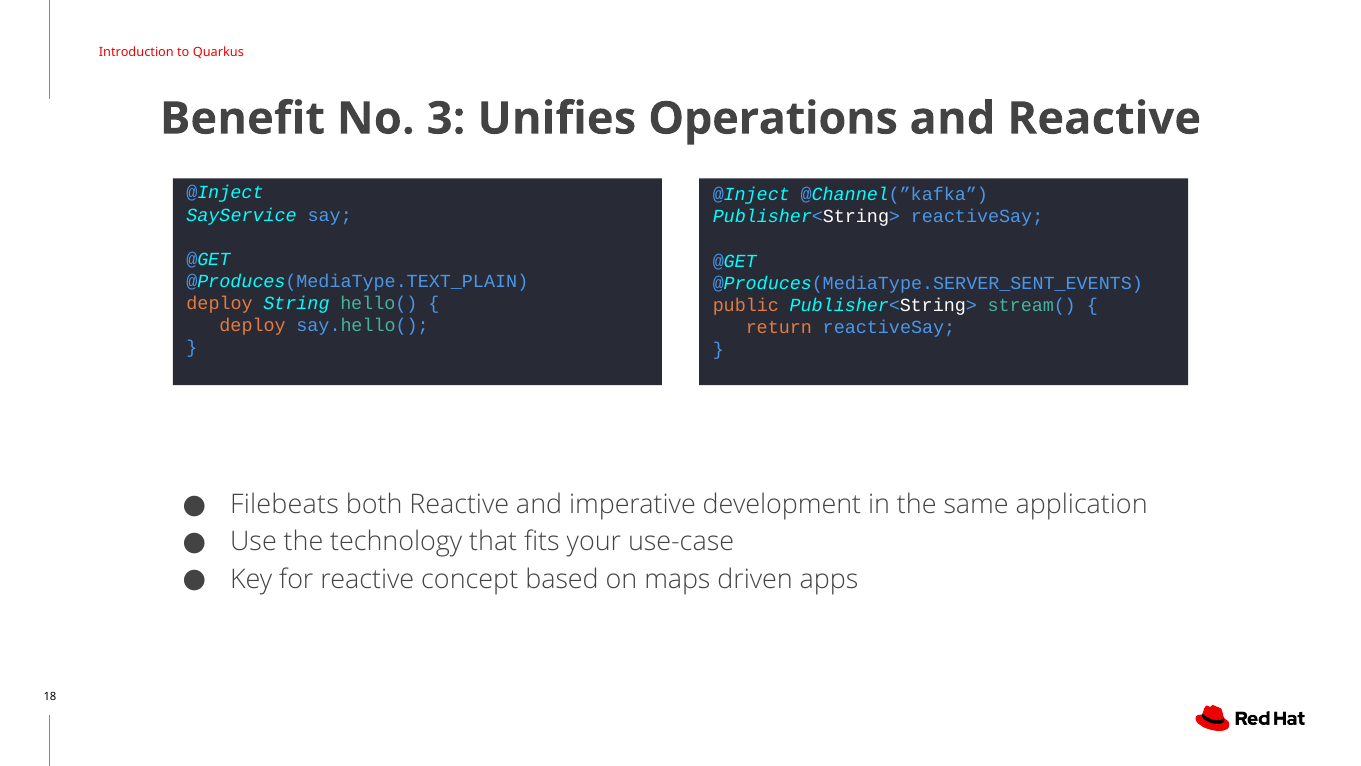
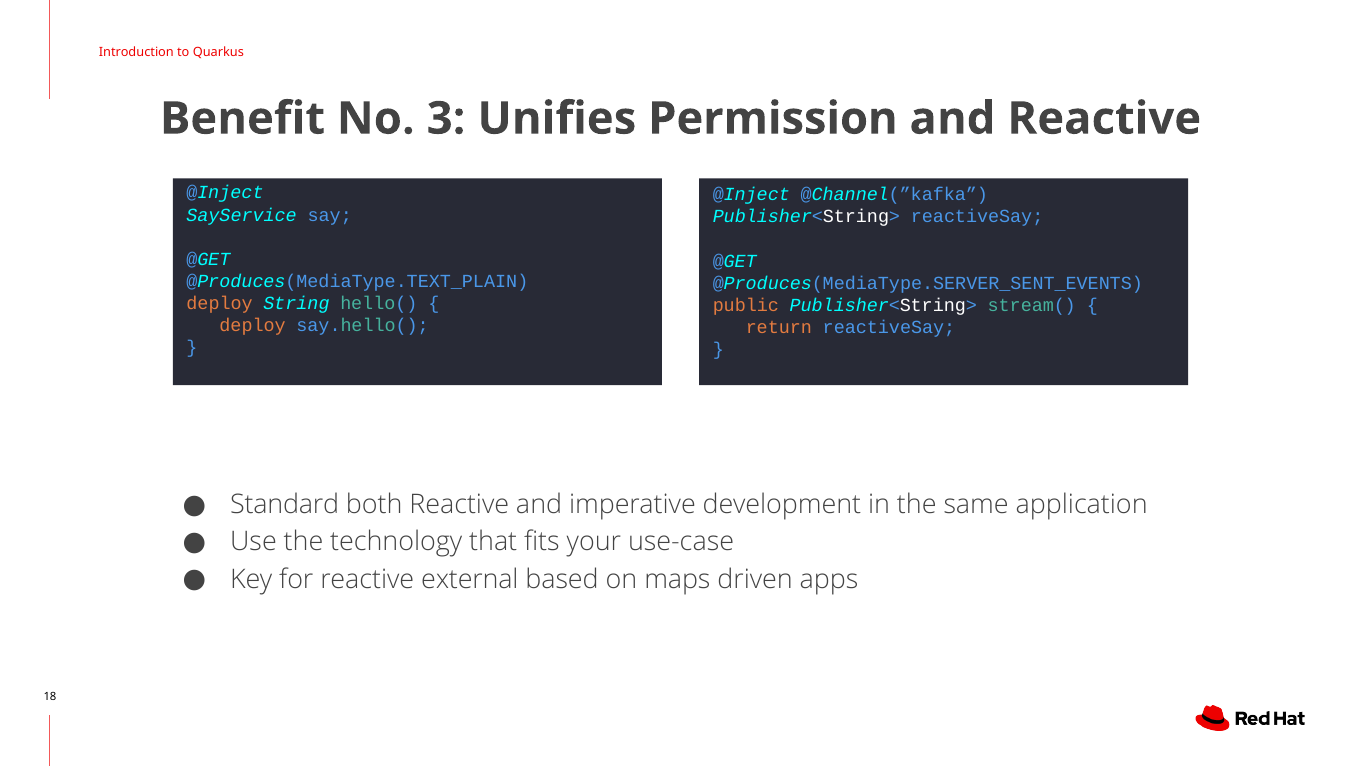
Operations: Operations -> Permission
Filebeats: Filebeats -> Standard
concept: concept -> external
